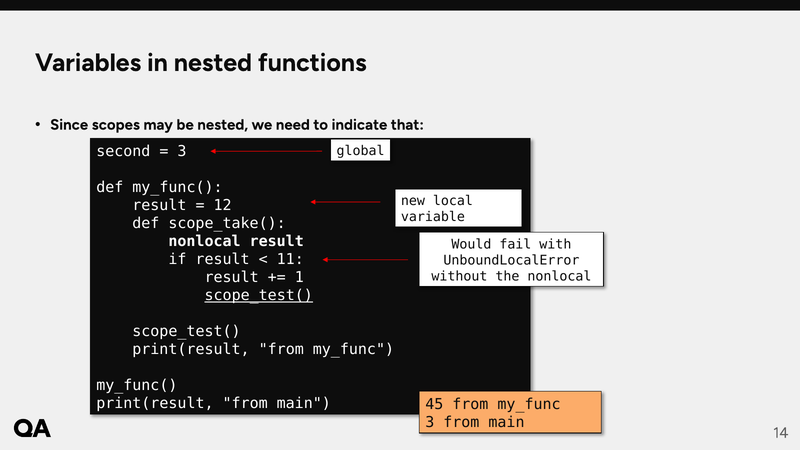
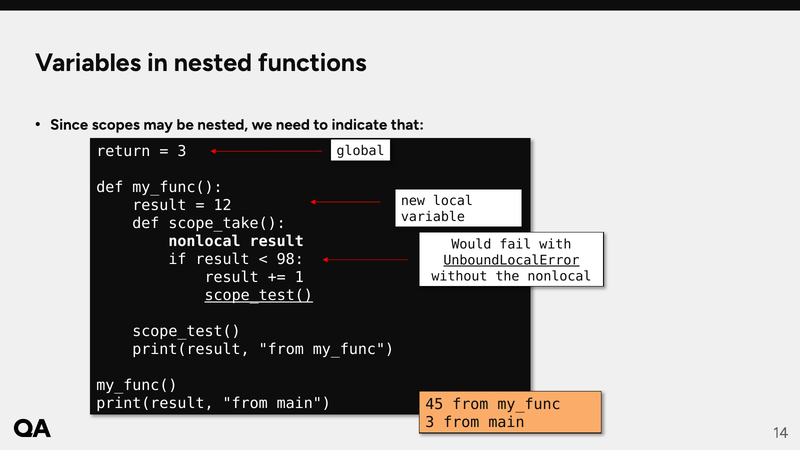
second: second -> return
11: 11 -> 98
UnboundLocalError underline: none -> present
